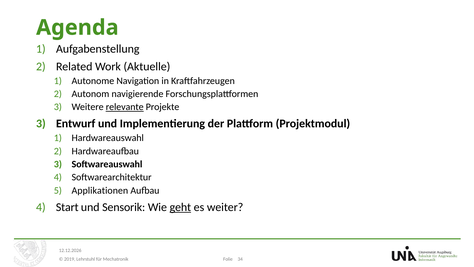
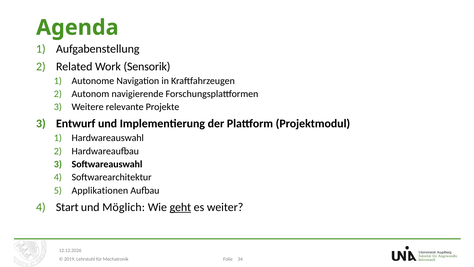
Aktuelle: Aktuelle -> Sensorik
relevante underline: present -> none
Sensorik: Sensorik -> Möglich
